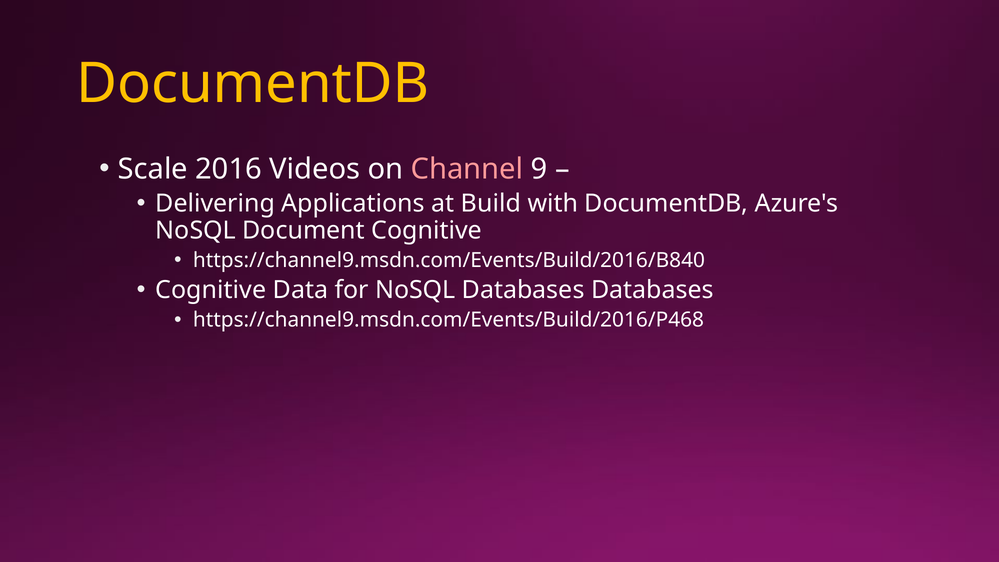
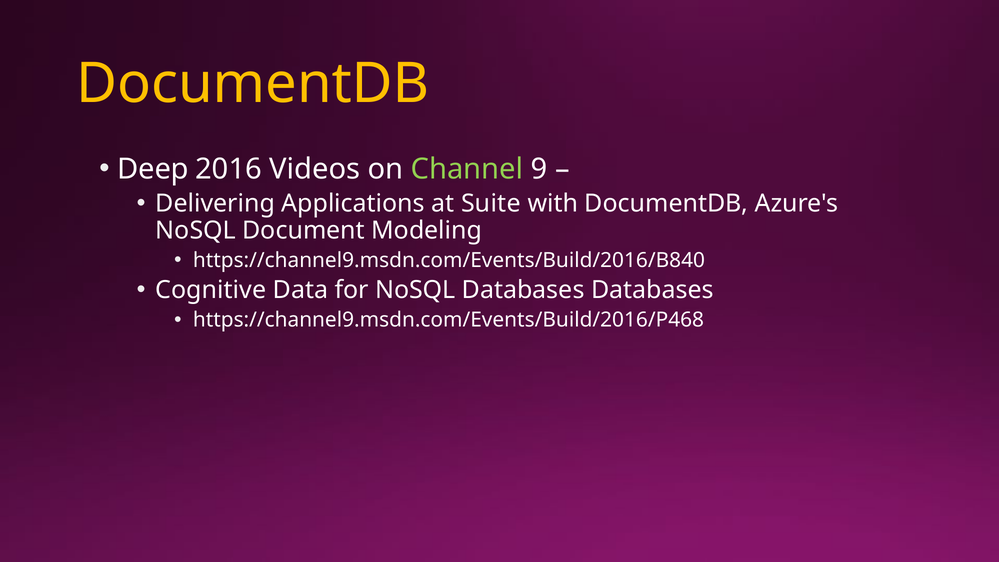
Scale: Scale -> Deep
Channel colour: pink -> light green
Build: Build -> Suite
Document Cognitive: Cognitive -> Modeling
